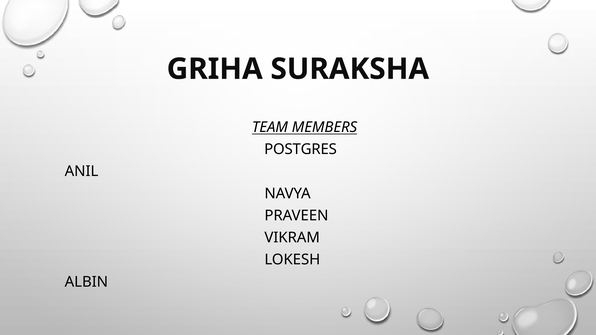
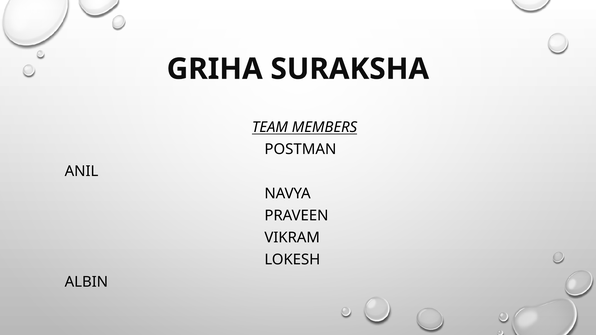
POSTGRES: POSTGRES -> POSTMAN
